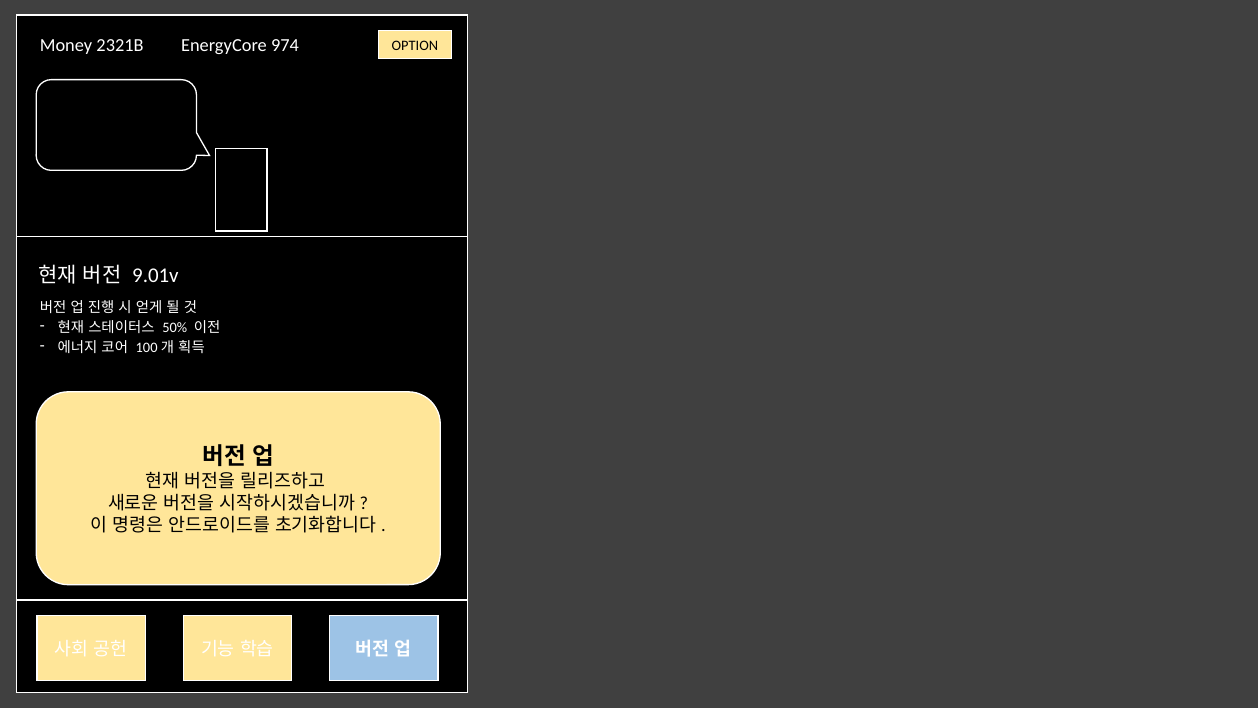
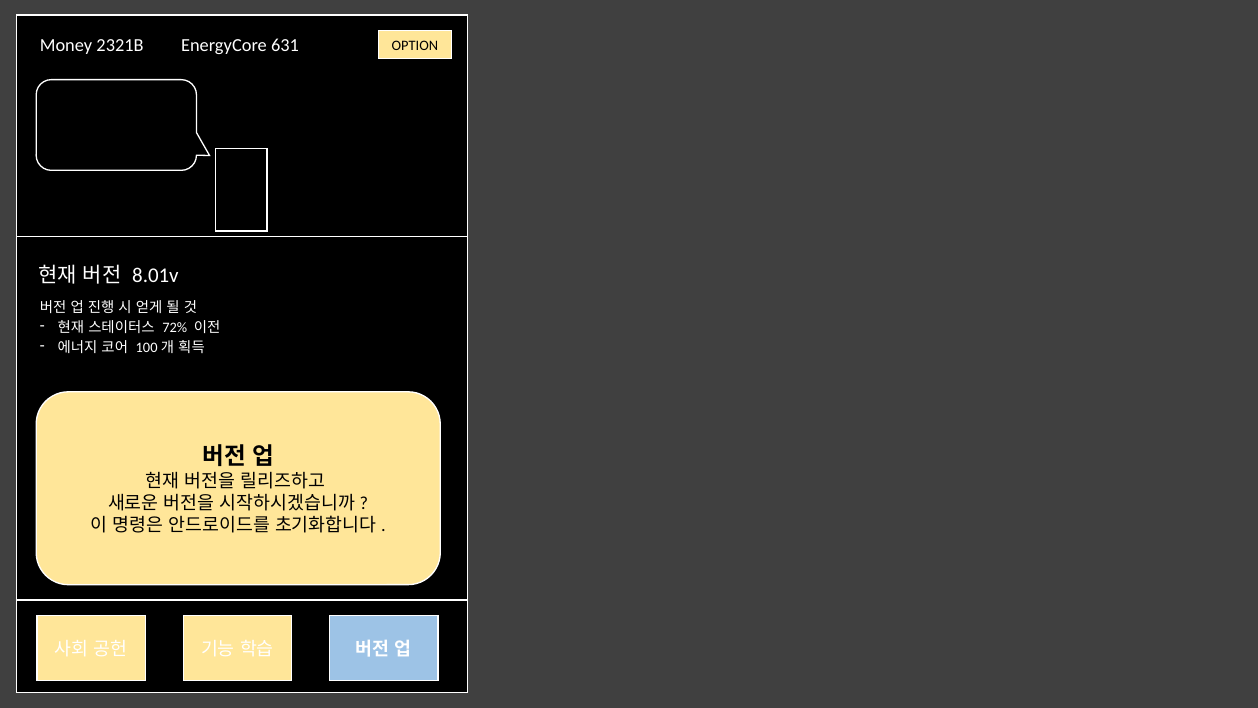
974: 974 -> 631
9.01v: 9.01v -> 8.01v
50%: 50% -> 72%
